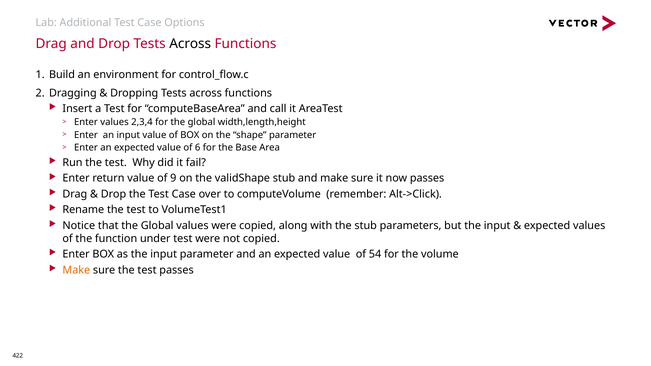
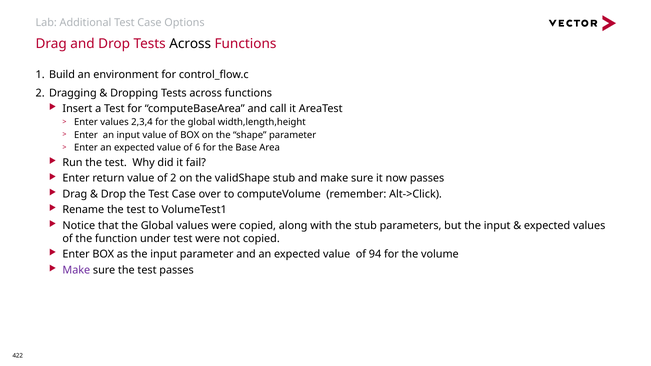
of 9: 9 -> 2
54: 54 -> 94
Make at (76, 270) colour: orange -> purple
